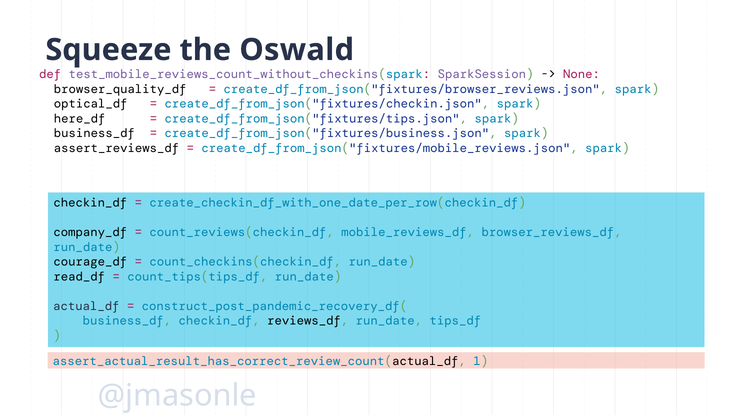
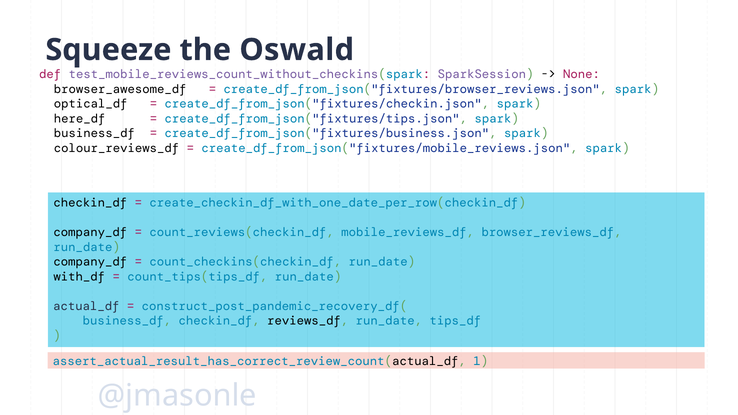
browser_quality_df: browser_quality_df -> browser_awesome_df
assert_reviews_df: assert_reviews_df -> colour_reviews_df
courage_df at (90, 262): courage_df -> company_df
read_df: read_df -> with_df
